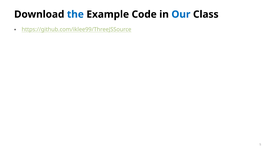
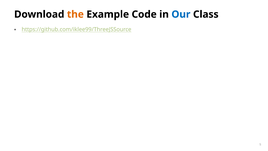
the colour: blue -> orange
